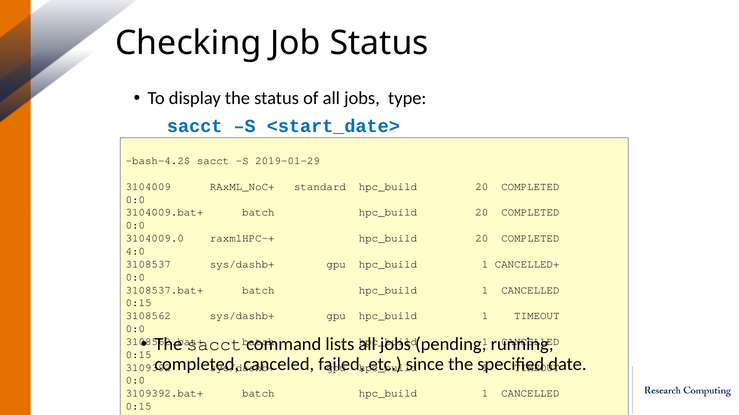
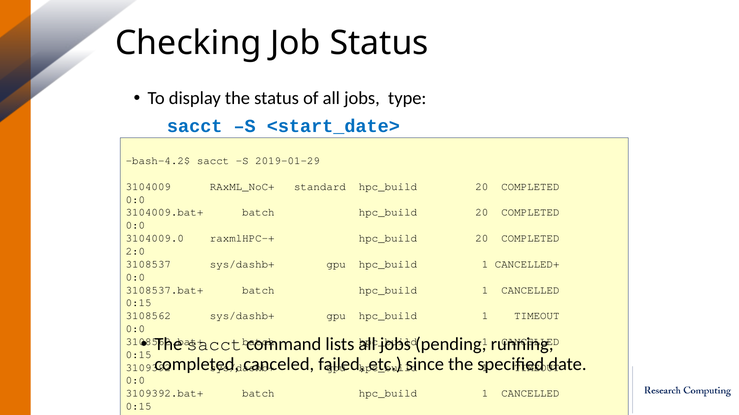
4:0: 4:0 -> 2:0
